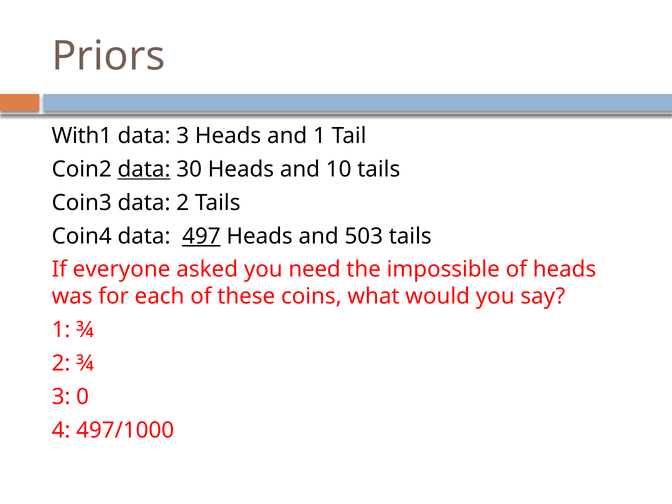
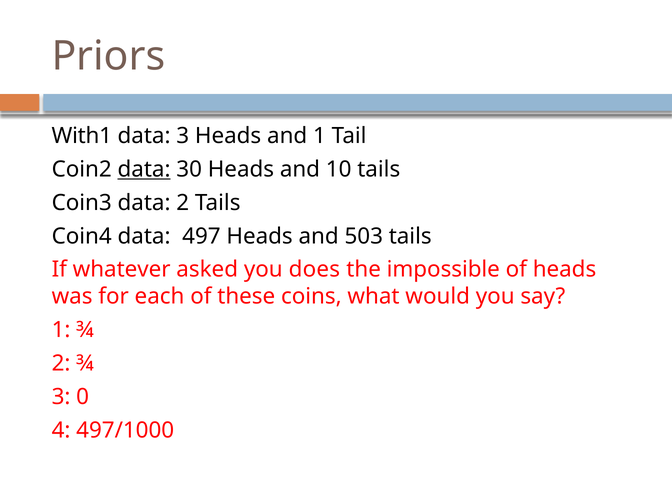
497 underline: present -> none
everyone: everyone -> whatever
need: need -> does
